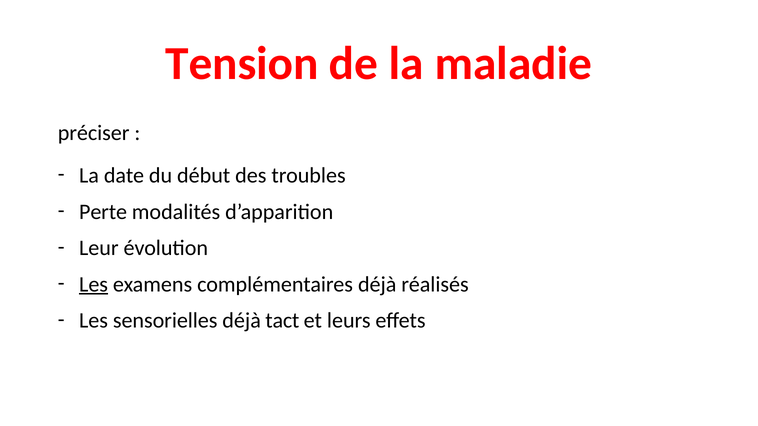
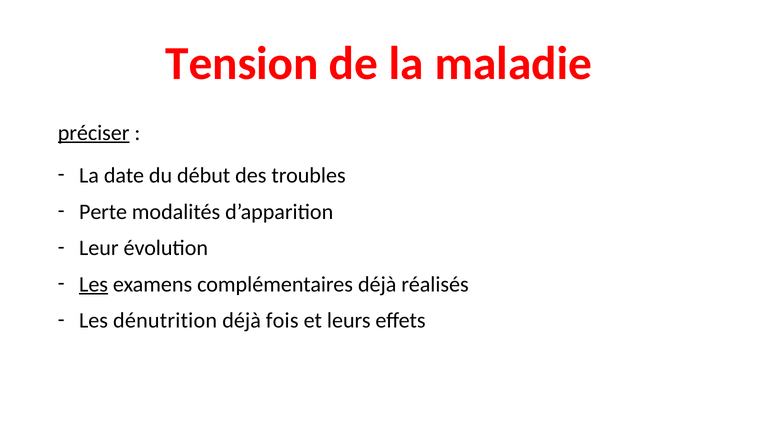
préciser underline: none -> present
sensorielles: sensorielles -> dénutrition
tact: tact -> fois
